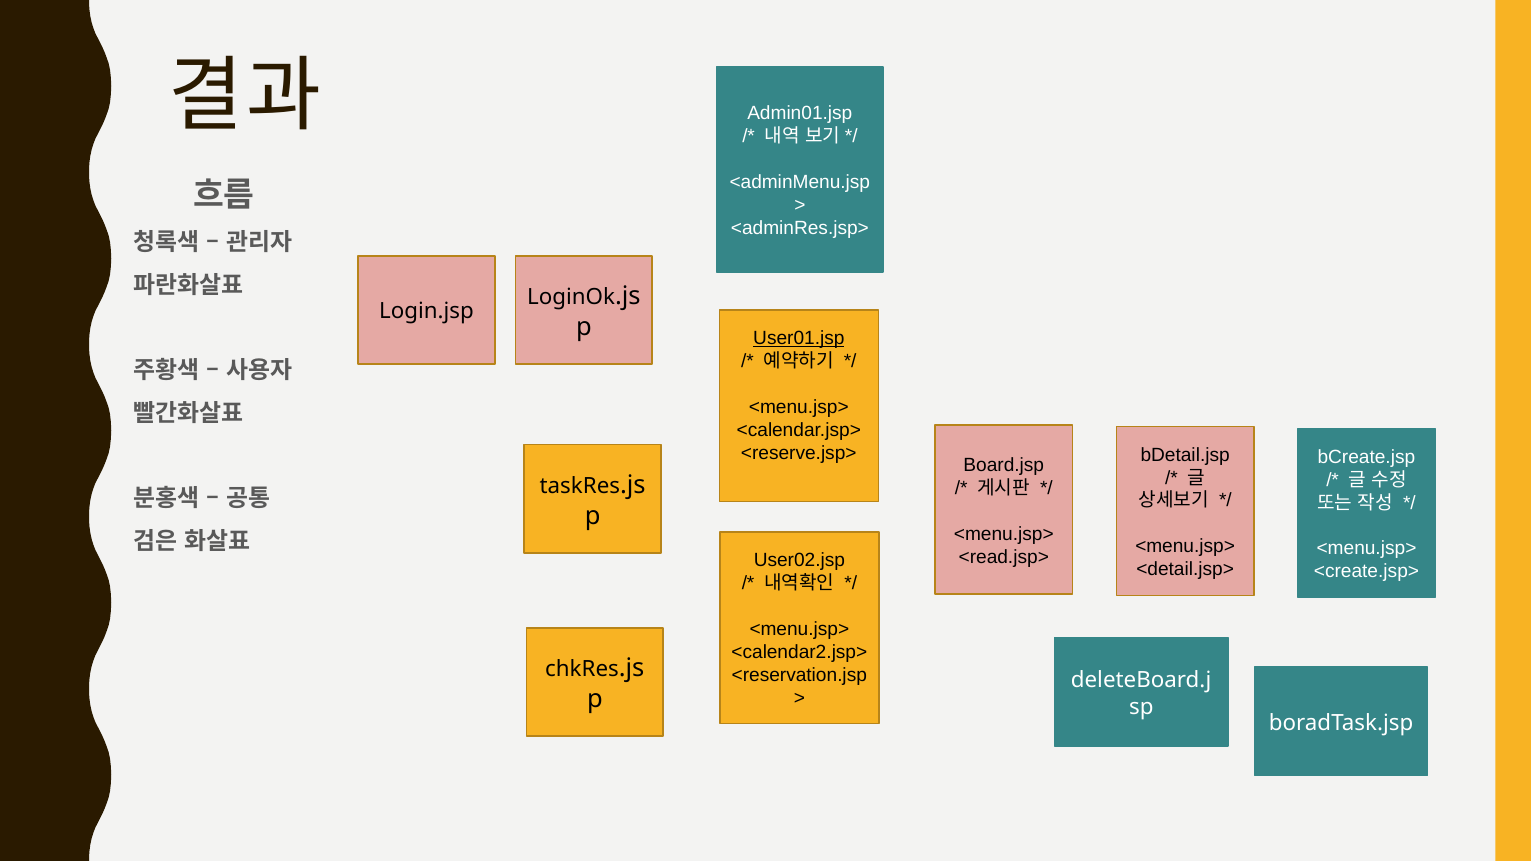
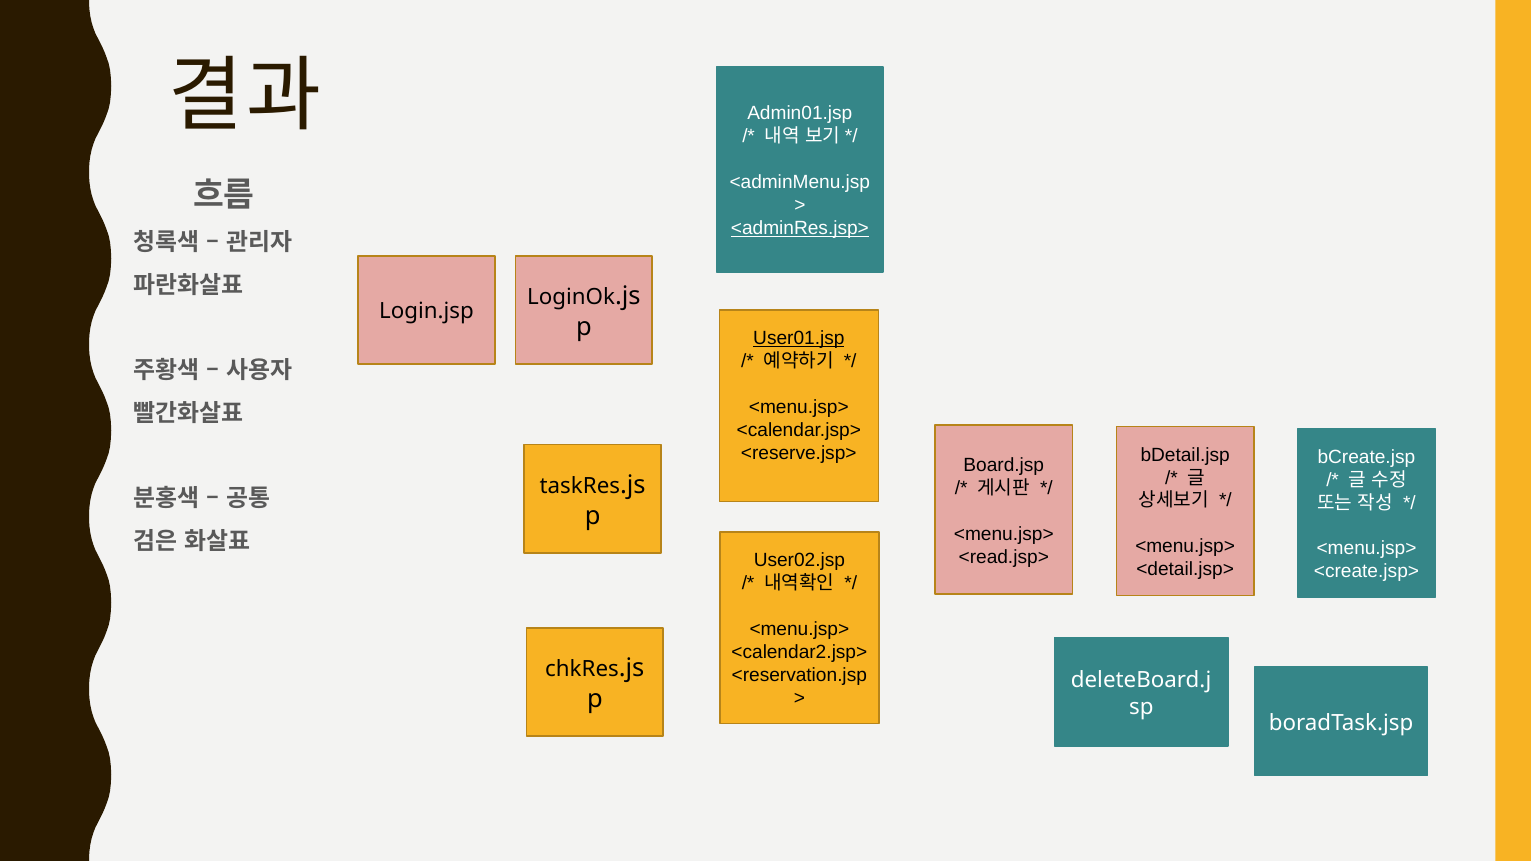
<adminRes.jsp> underline: none -> present
